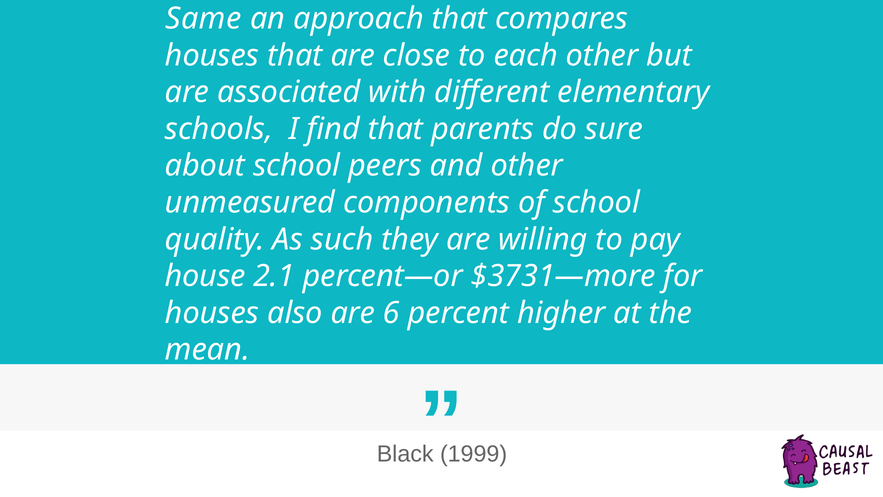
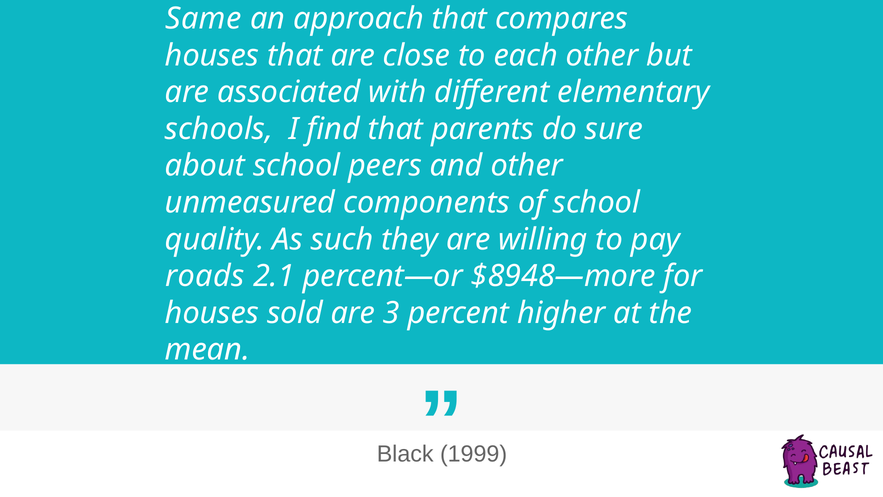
house: house -> roads
$3731—more: $3731—more -> $8948—more
also: also -> sold
6: 6 -> 3
